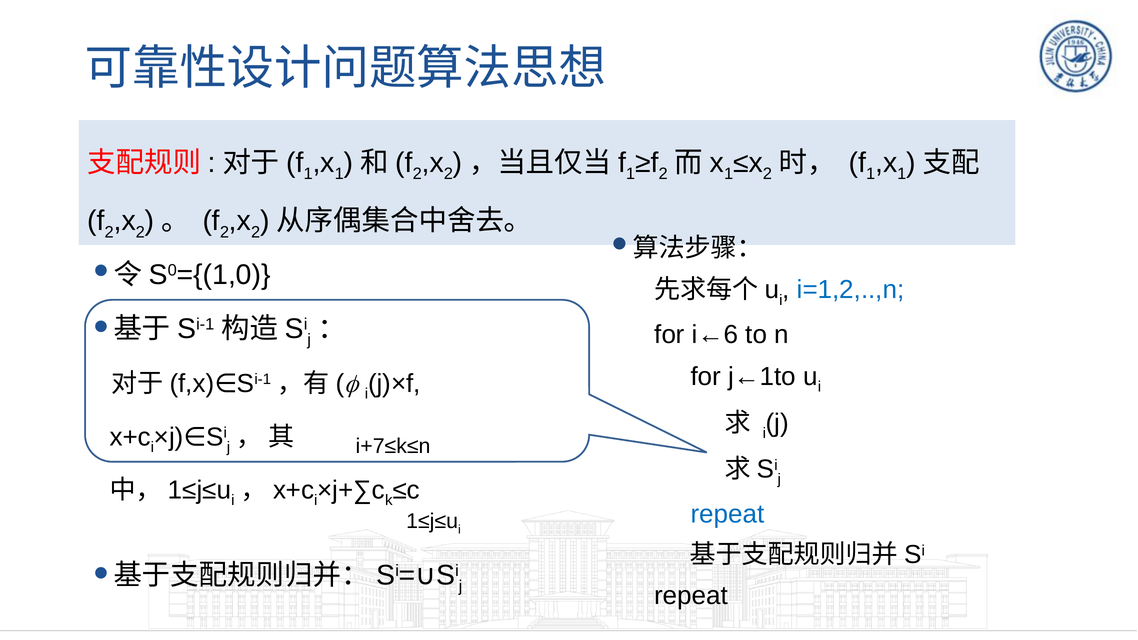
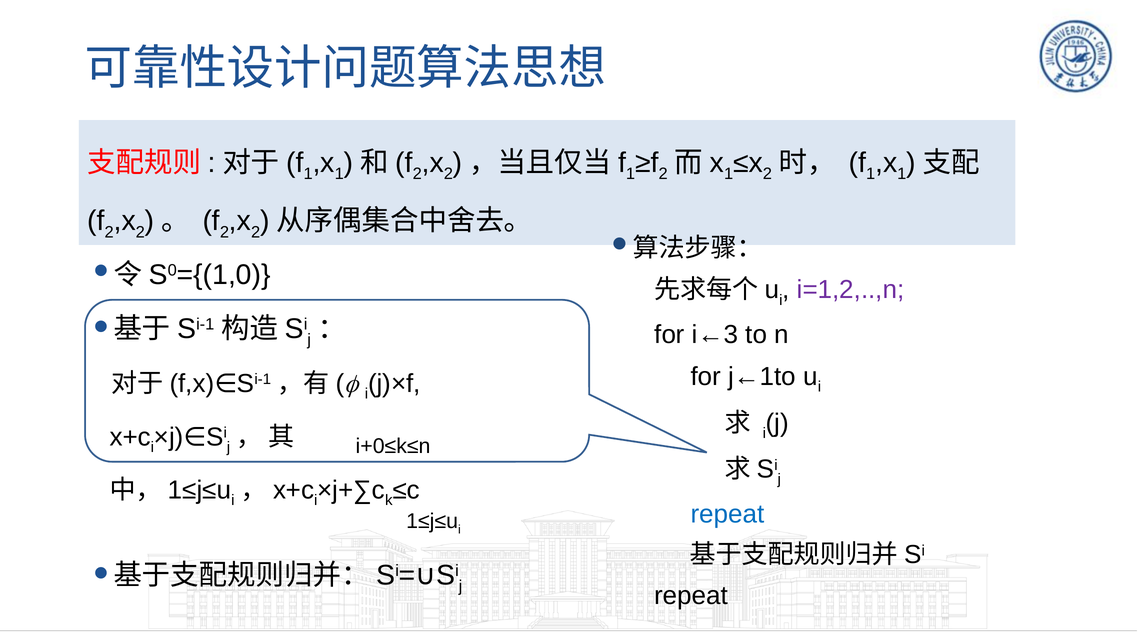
i=1,2,..,n colour: blue -> purple
i←6: i←6 -> i←3
i+7≤k≤n: i+7≤k≤n -> i+0≤k≤n
